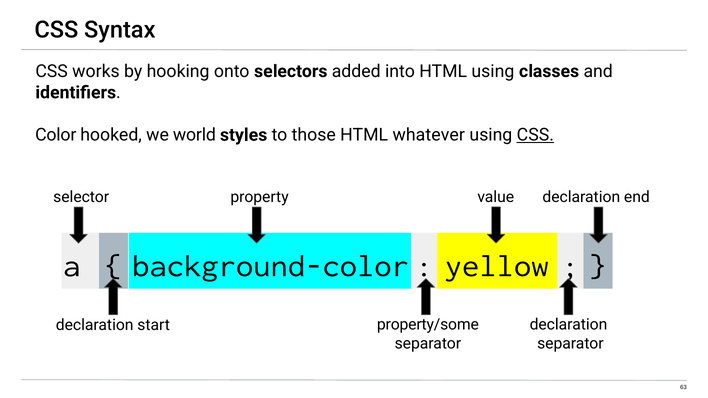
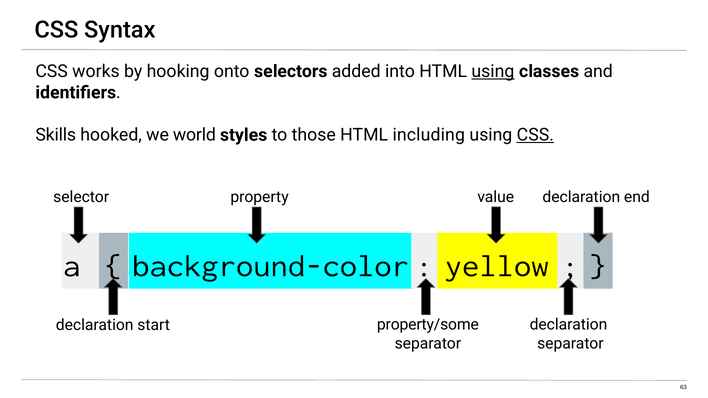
using at (493, 71) underline: none -> present
Color: Color -> Skills
whatever: whatever -> including
